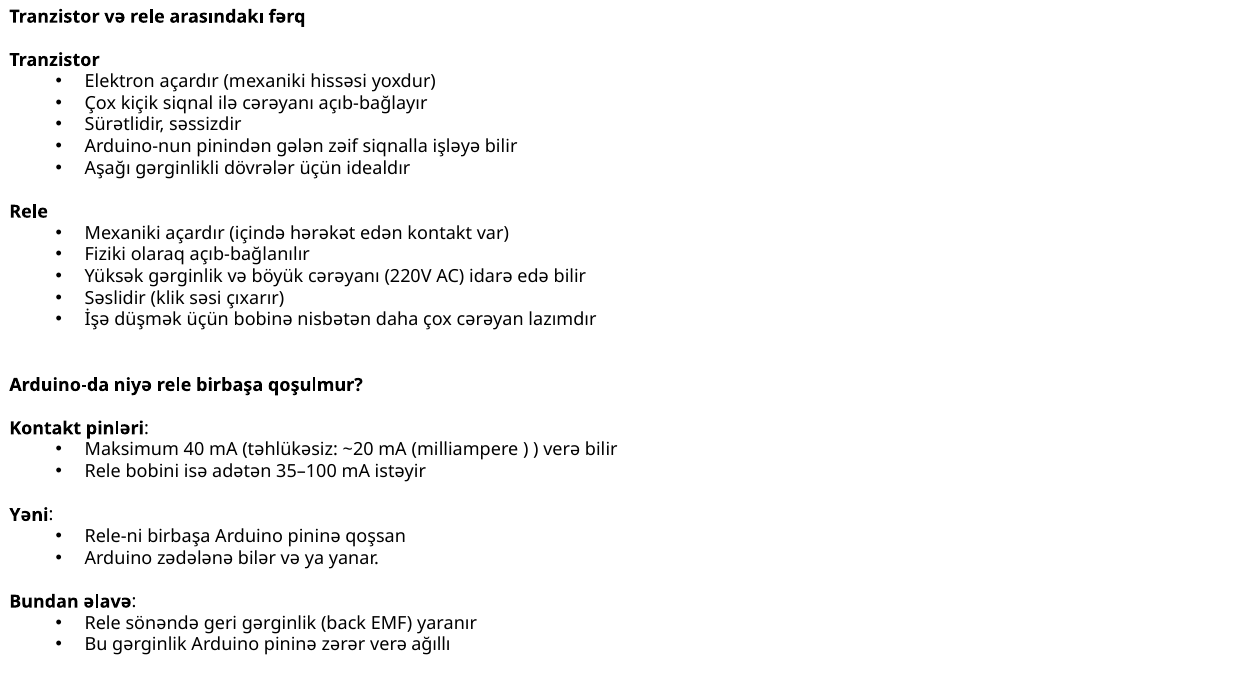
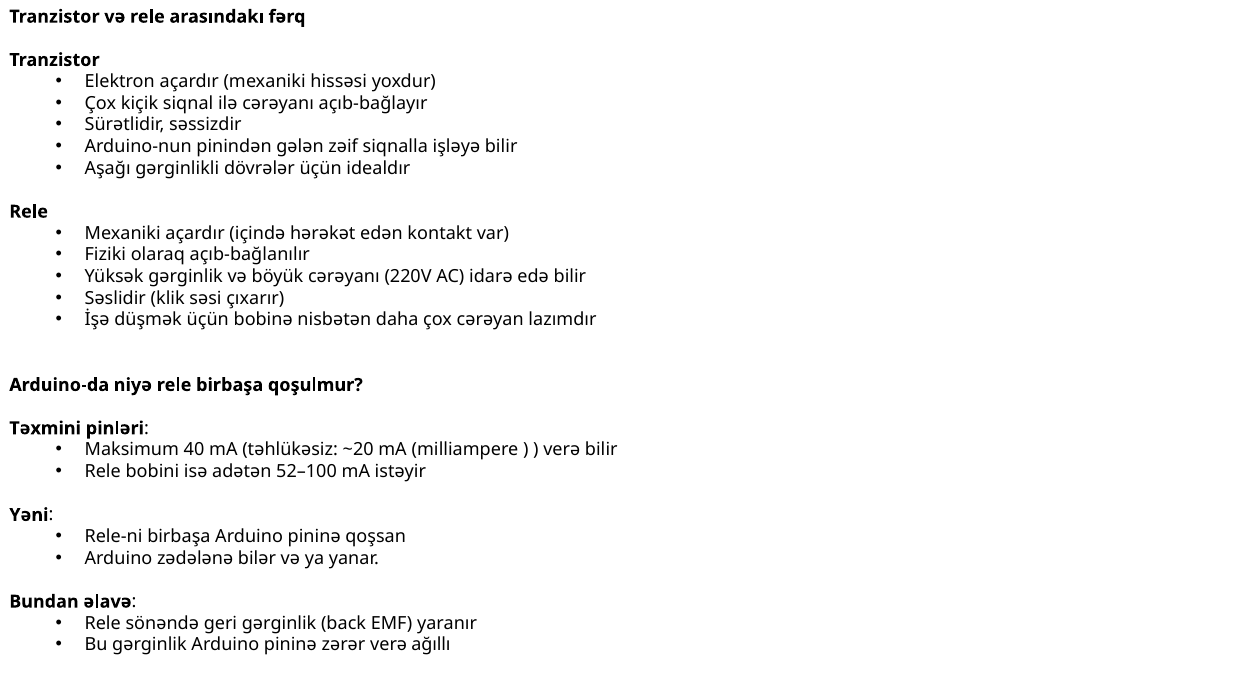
Kontakt at (45, 428): Kontakt -> Təxmini
35–100: 35–100 -> 52–100
